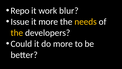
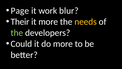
Repo: Repo -> Page
Issue: Issue -> Their
the at (17, 33) colour: yellow -> light green
